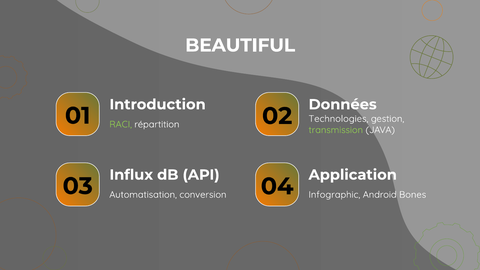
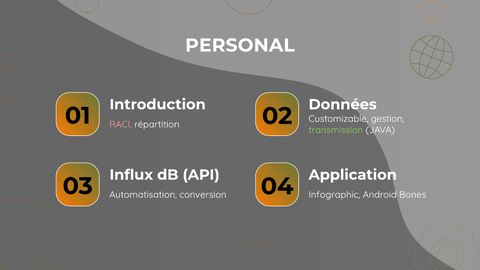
BEAUTIFUL: BEAUTIFUL -> PERSONAL
Technologies: Technologies -> Customizable
RACI colour: light green -> pink
